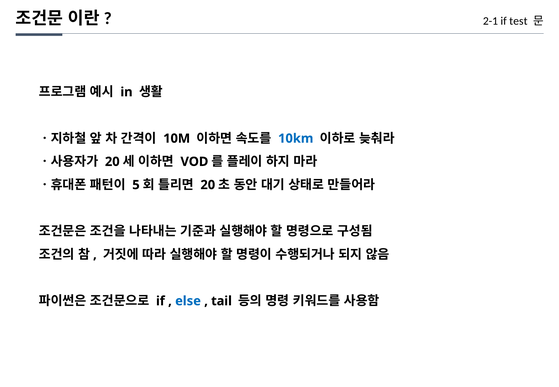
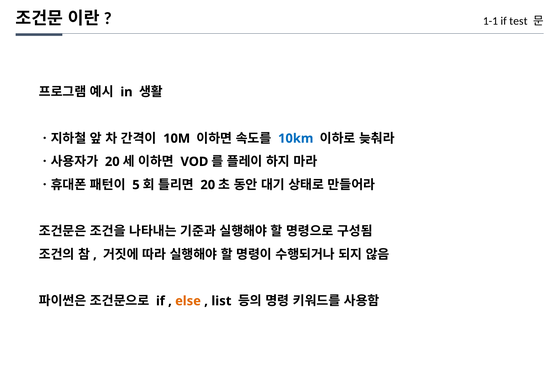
2-1: 2-1 -> 1-1
else colour: blue -> orange
tail: tail -> list
